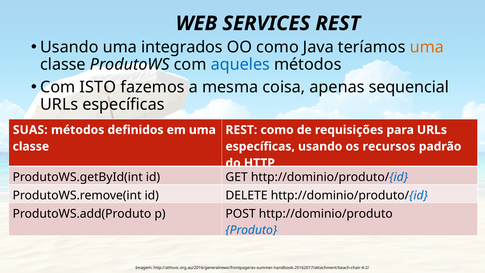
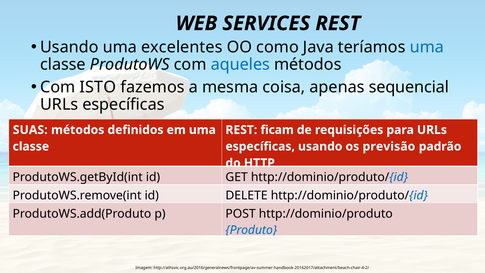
integrados: integrados -> excelentes
uma at (427, 47) colour: orange -> blue
REST como: como -> ficam
recursos: recursos -> previsão
